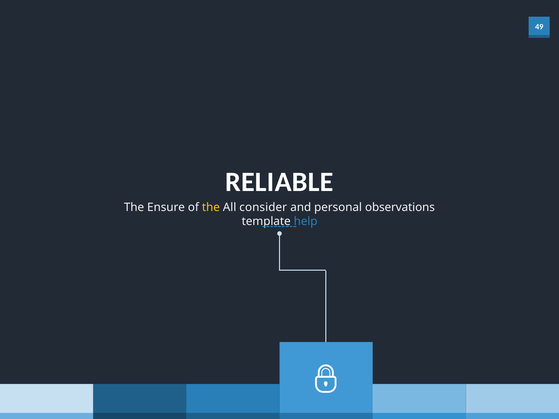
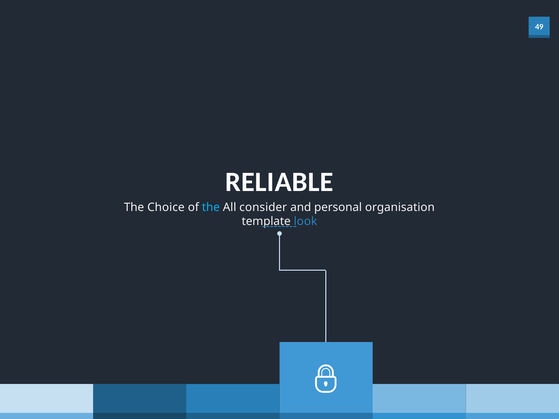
Ensure: Ensure -> Choice
the at (211, 207) colour: yellow -> light blue
observations: observations -> organisation
help: help -> look
